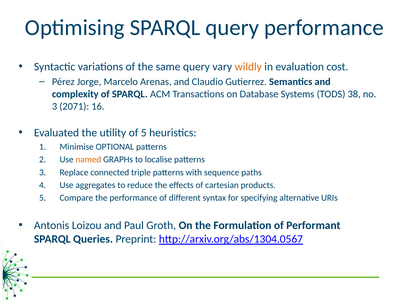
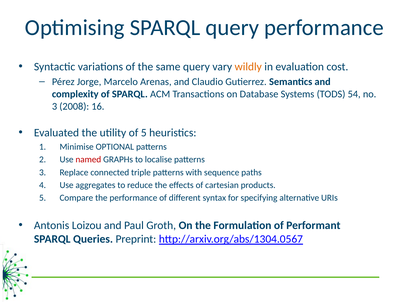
38: 38 -> 54
2071: 2071 -> 2008
named colour: orange -> red
